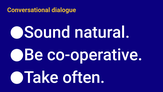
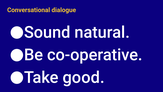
often: often -> good
